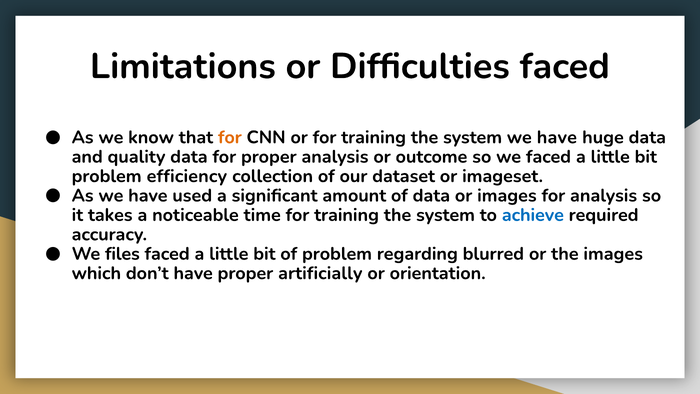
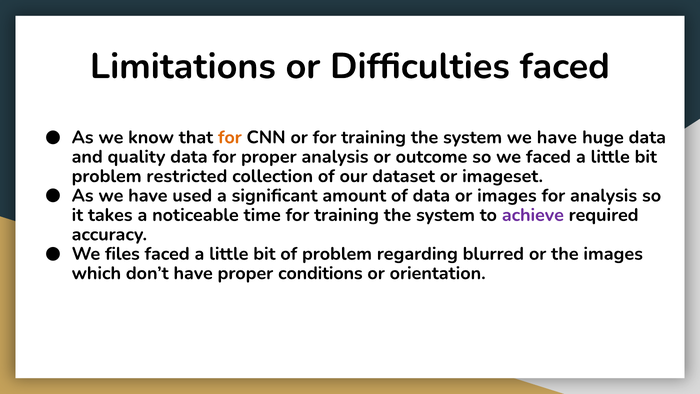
efficiency: efficiency -> restricted
achieve colour: blue -> purple
artificially: artificially -> conditions
